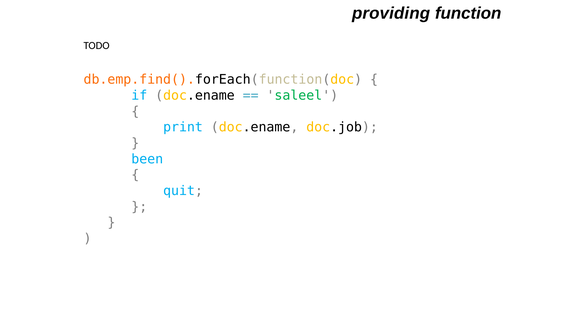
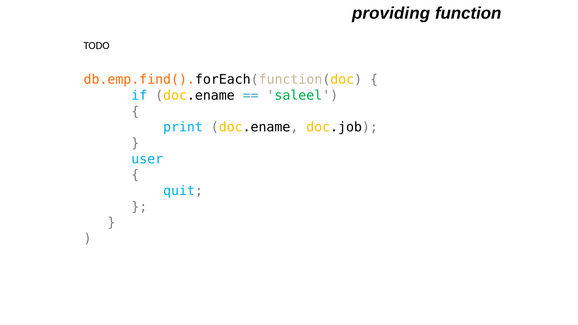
been: been -> user
